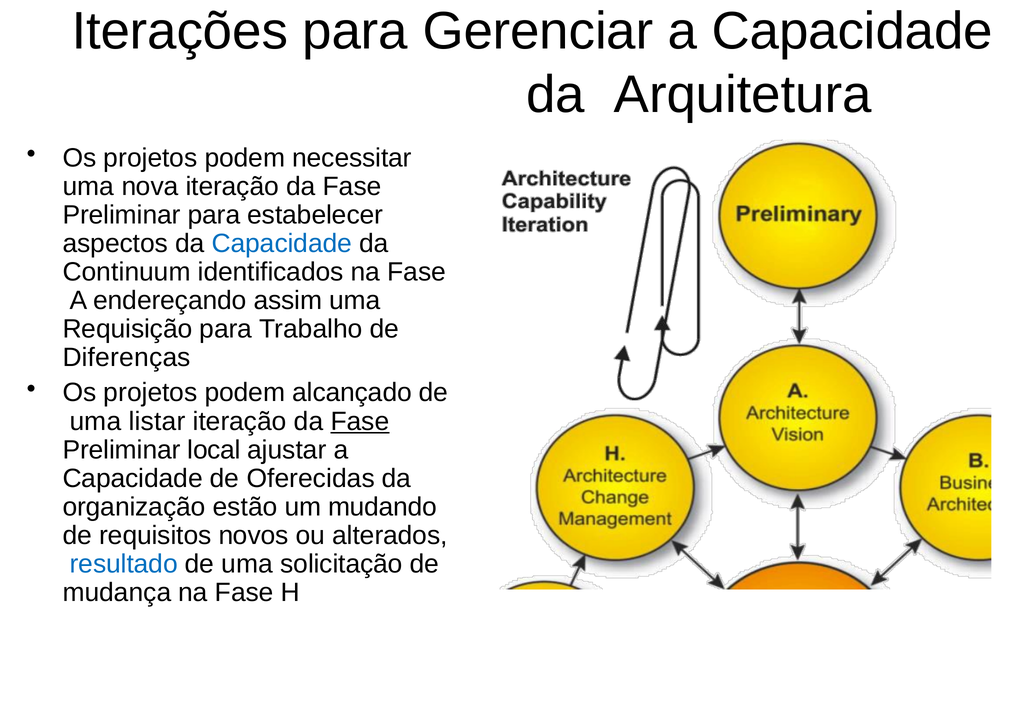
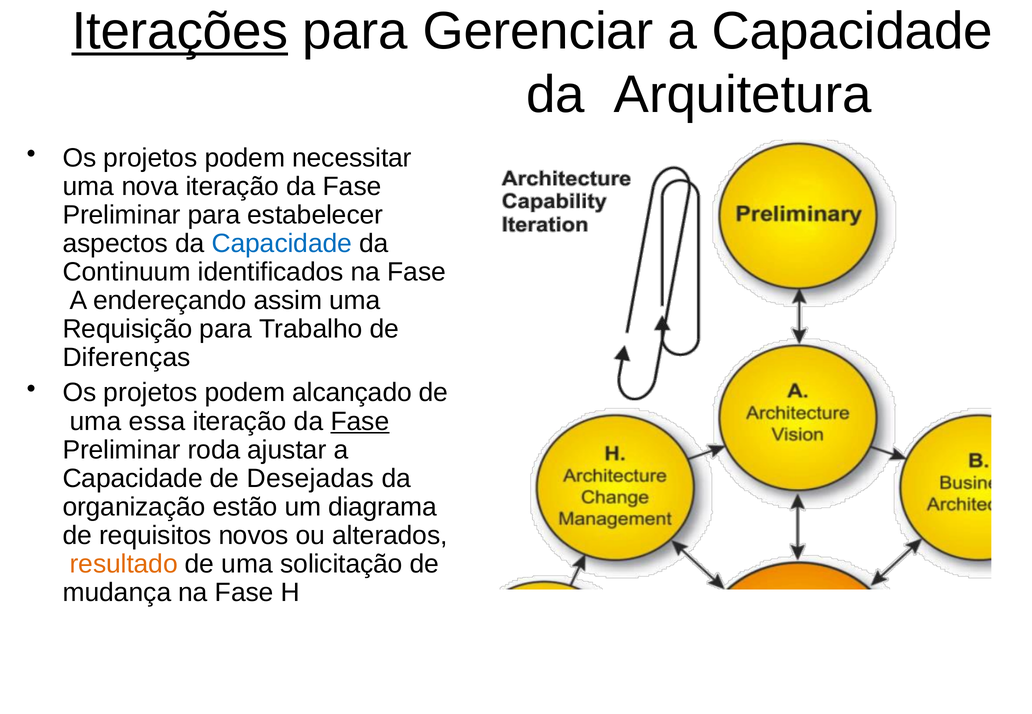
Iterações underline: none -> present
listar: listar -> essa
local: local -> roda
Oferecidas: Oferecidas -> Desejadas
mudando: mudando -> diagrama
resultado colour: blue -> orange
